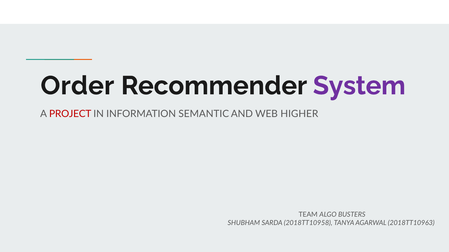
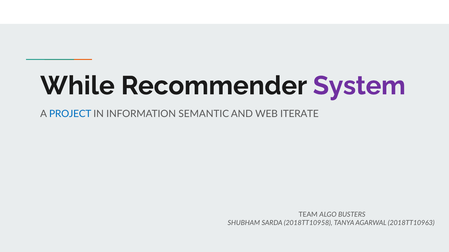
Order: Order -> While
PROJECT colour: red -> blue
HIGHER: HIGHER -> ITERATE
